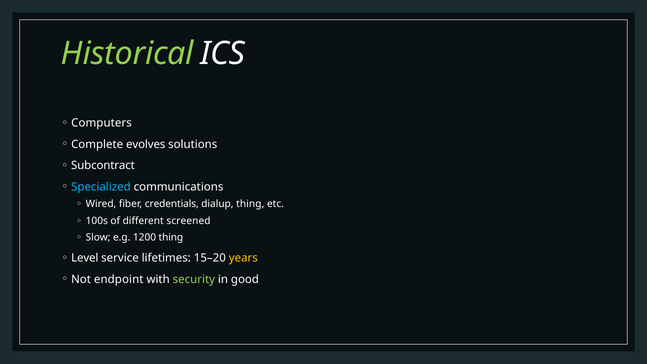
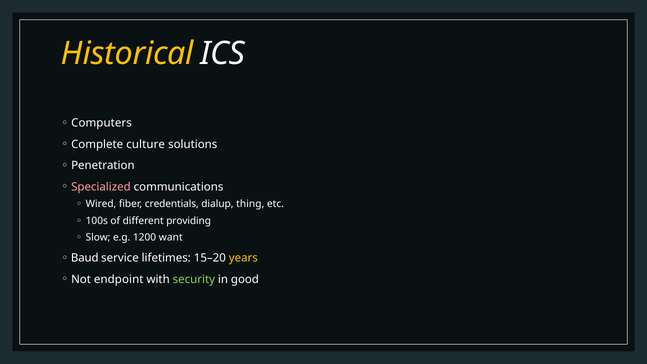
Historical colour: light green -> yellow
evolves: evolves -> culture
Subcontract: Subcontract -> Penetration
Specialized colour: light blue -> pink
screened: screened -> providing
1200 thing: thing -> want
Level: Level -> Baud
